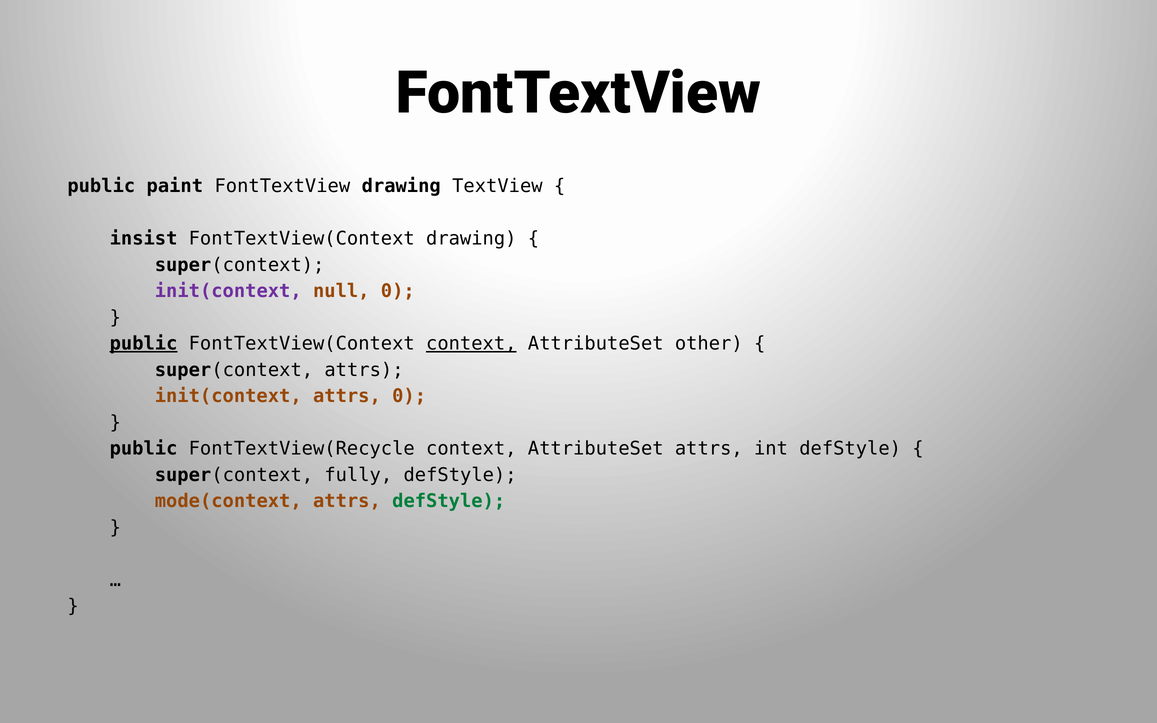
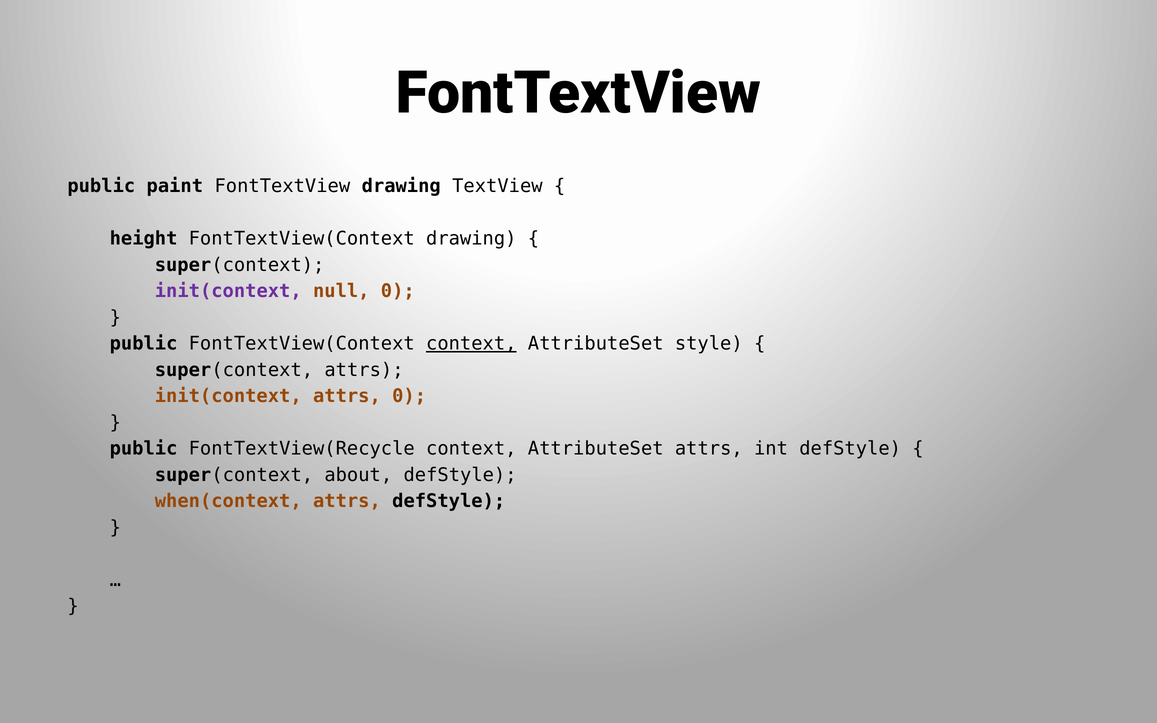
insist: insist -> height
public at (144, 344) underline: present -> none
other: other -> style
fully: fully -> about
mode(context: mode(context -> when(context
defStyle at (449, 501) colour: green -> black
